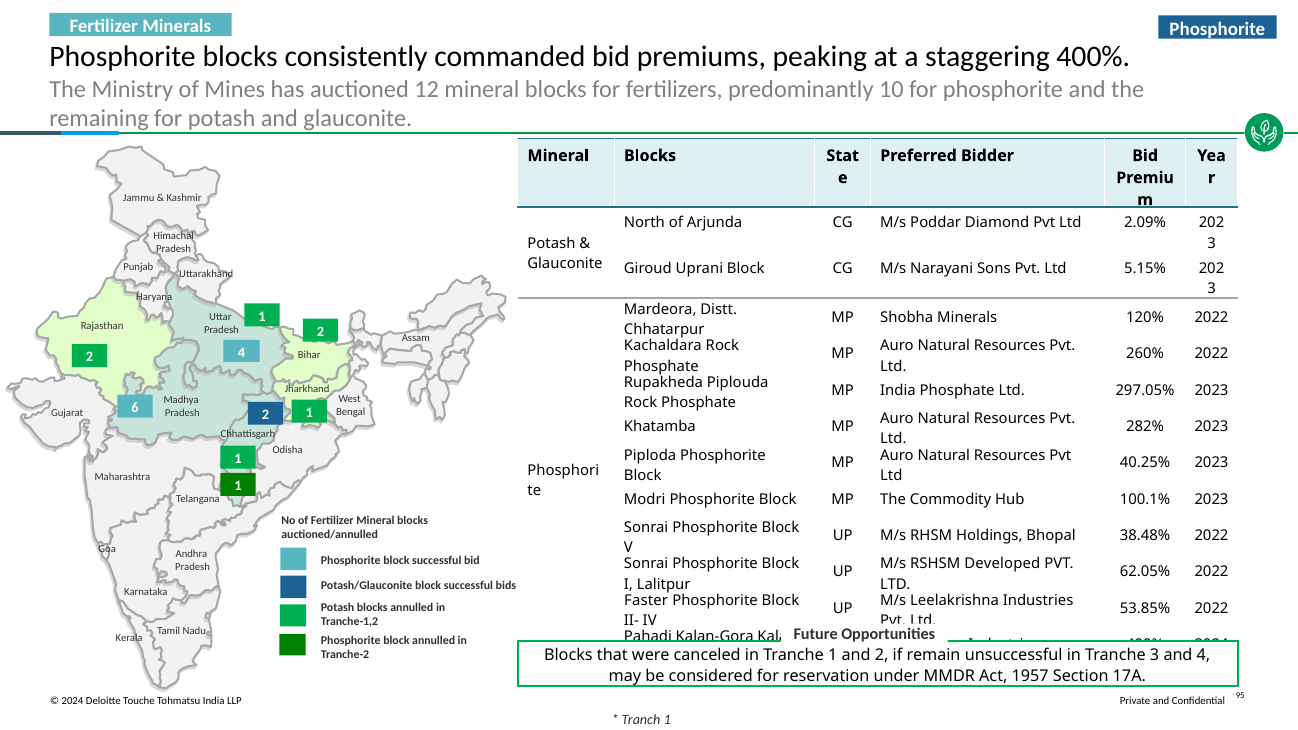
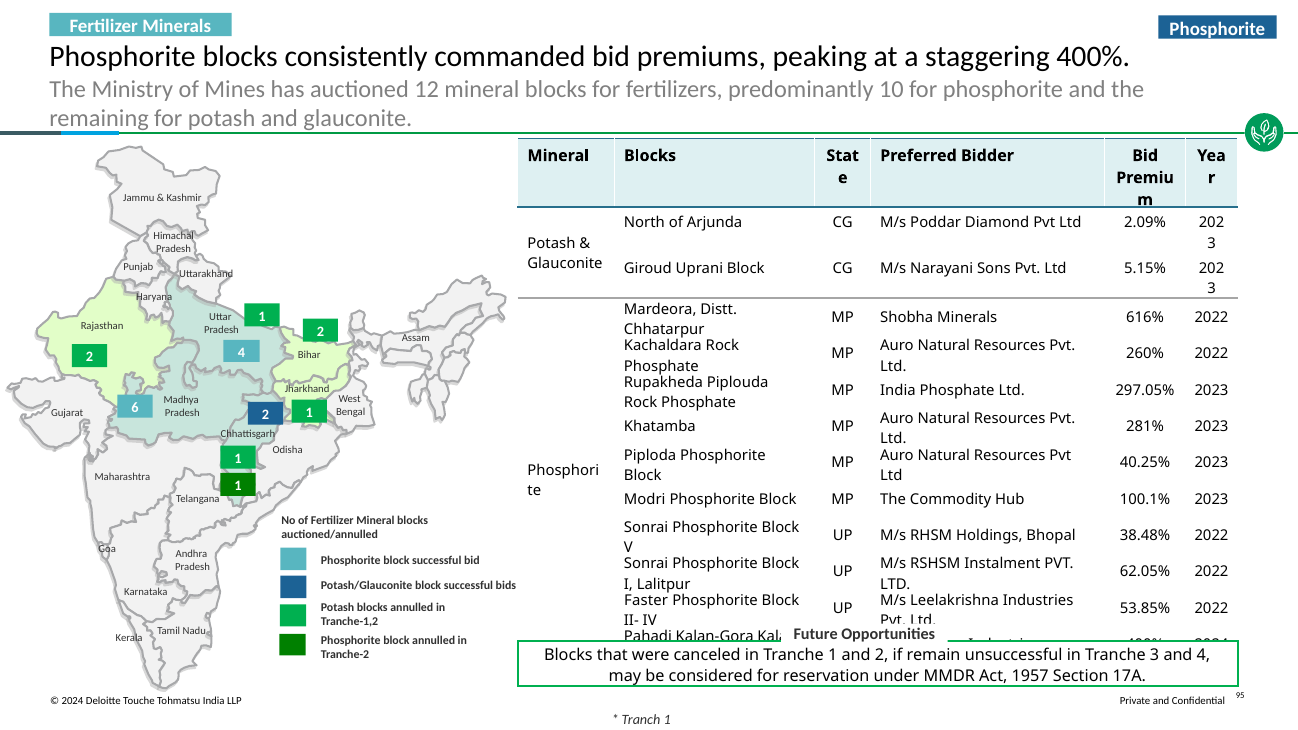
120%: 120% -> 616%
282%: 282% -> 281%
Developed: Developed -> Instalment
